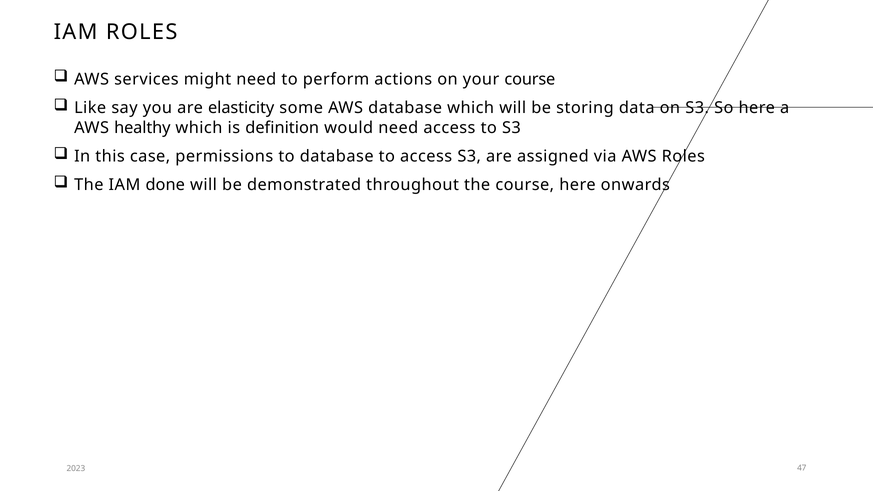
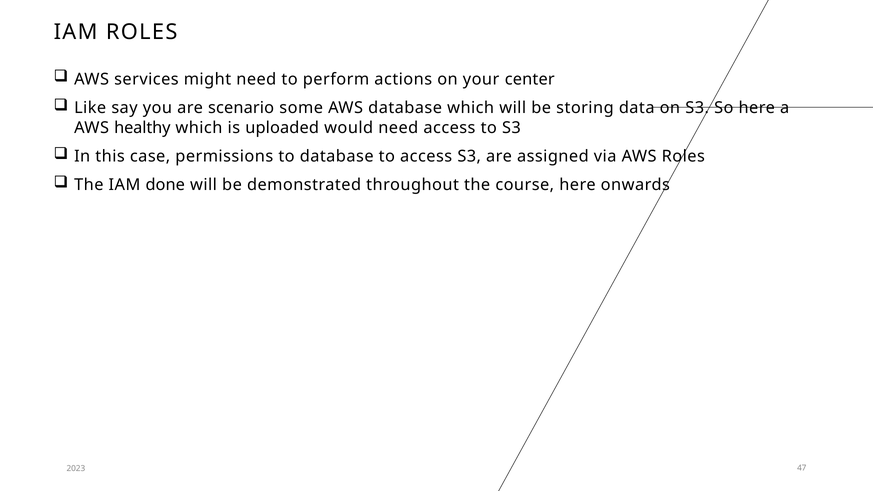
your course: course -> center
elasticity: elasticity -> scenario
definition: definition -> uploaded
